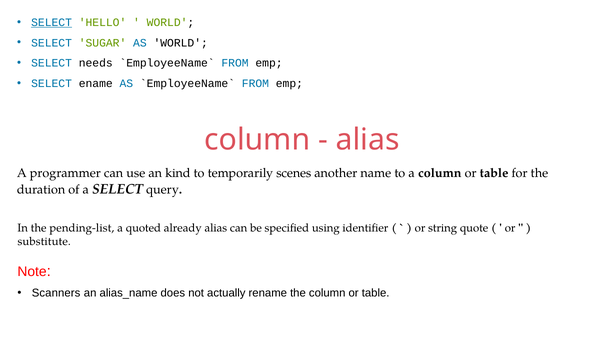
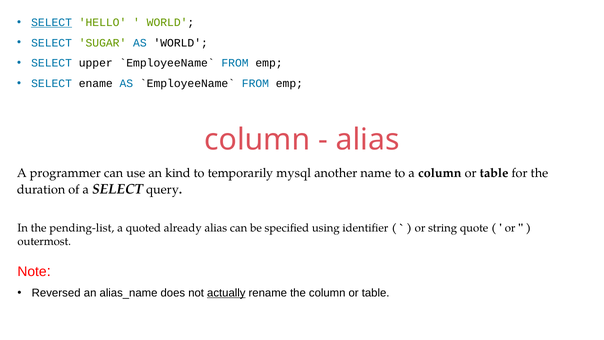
needs: needs -> upper
scenes: scenes -> mysql
substitute: substitute -> outermost
Scanners: Scanners -> Reversed
actually underline: none -> present
